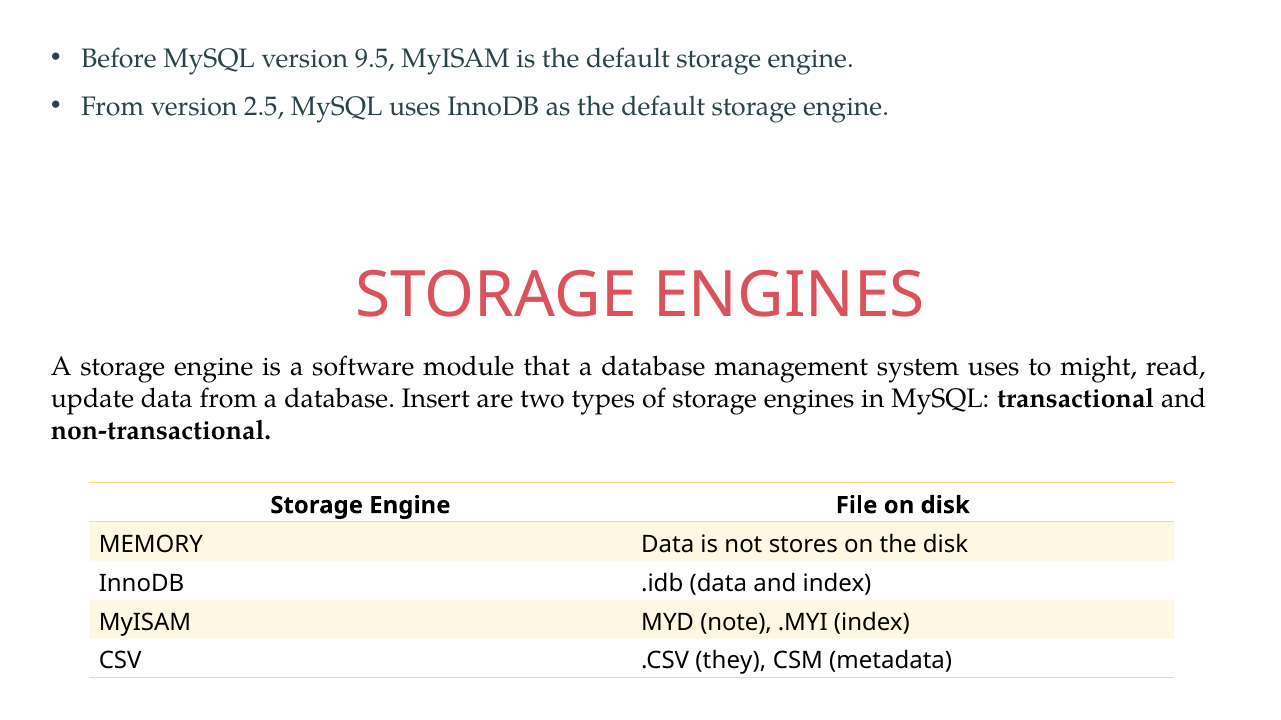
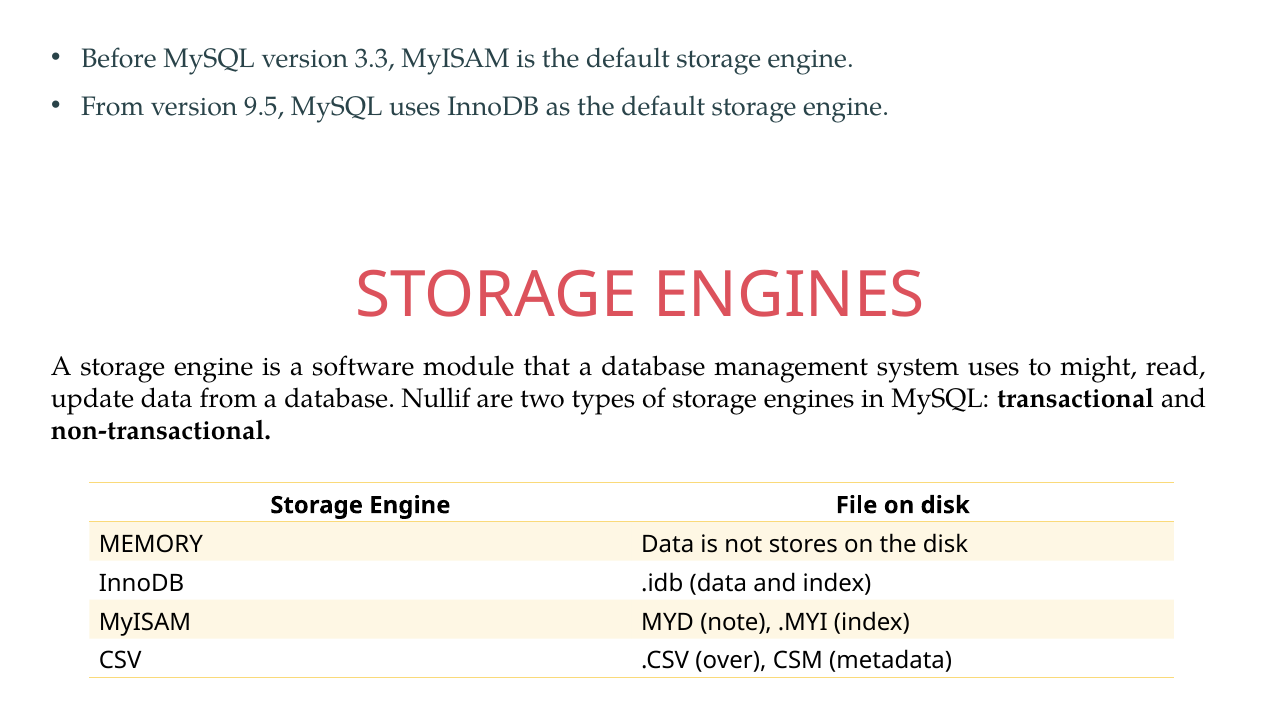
9.5: 9.5 -> 3.3
2.5: 2.5 -> 9.5
Insert: Insert -> Nullif
they: they -> over
